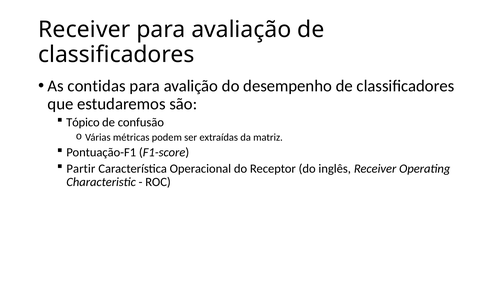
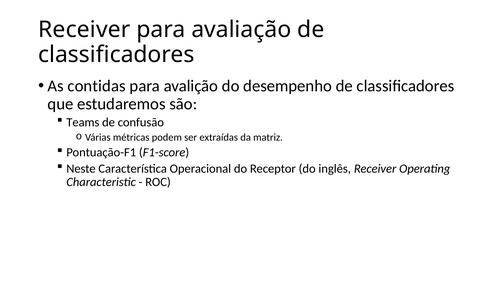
Tópico: Tópico -> Teams
Partir: Partir -> Neste
